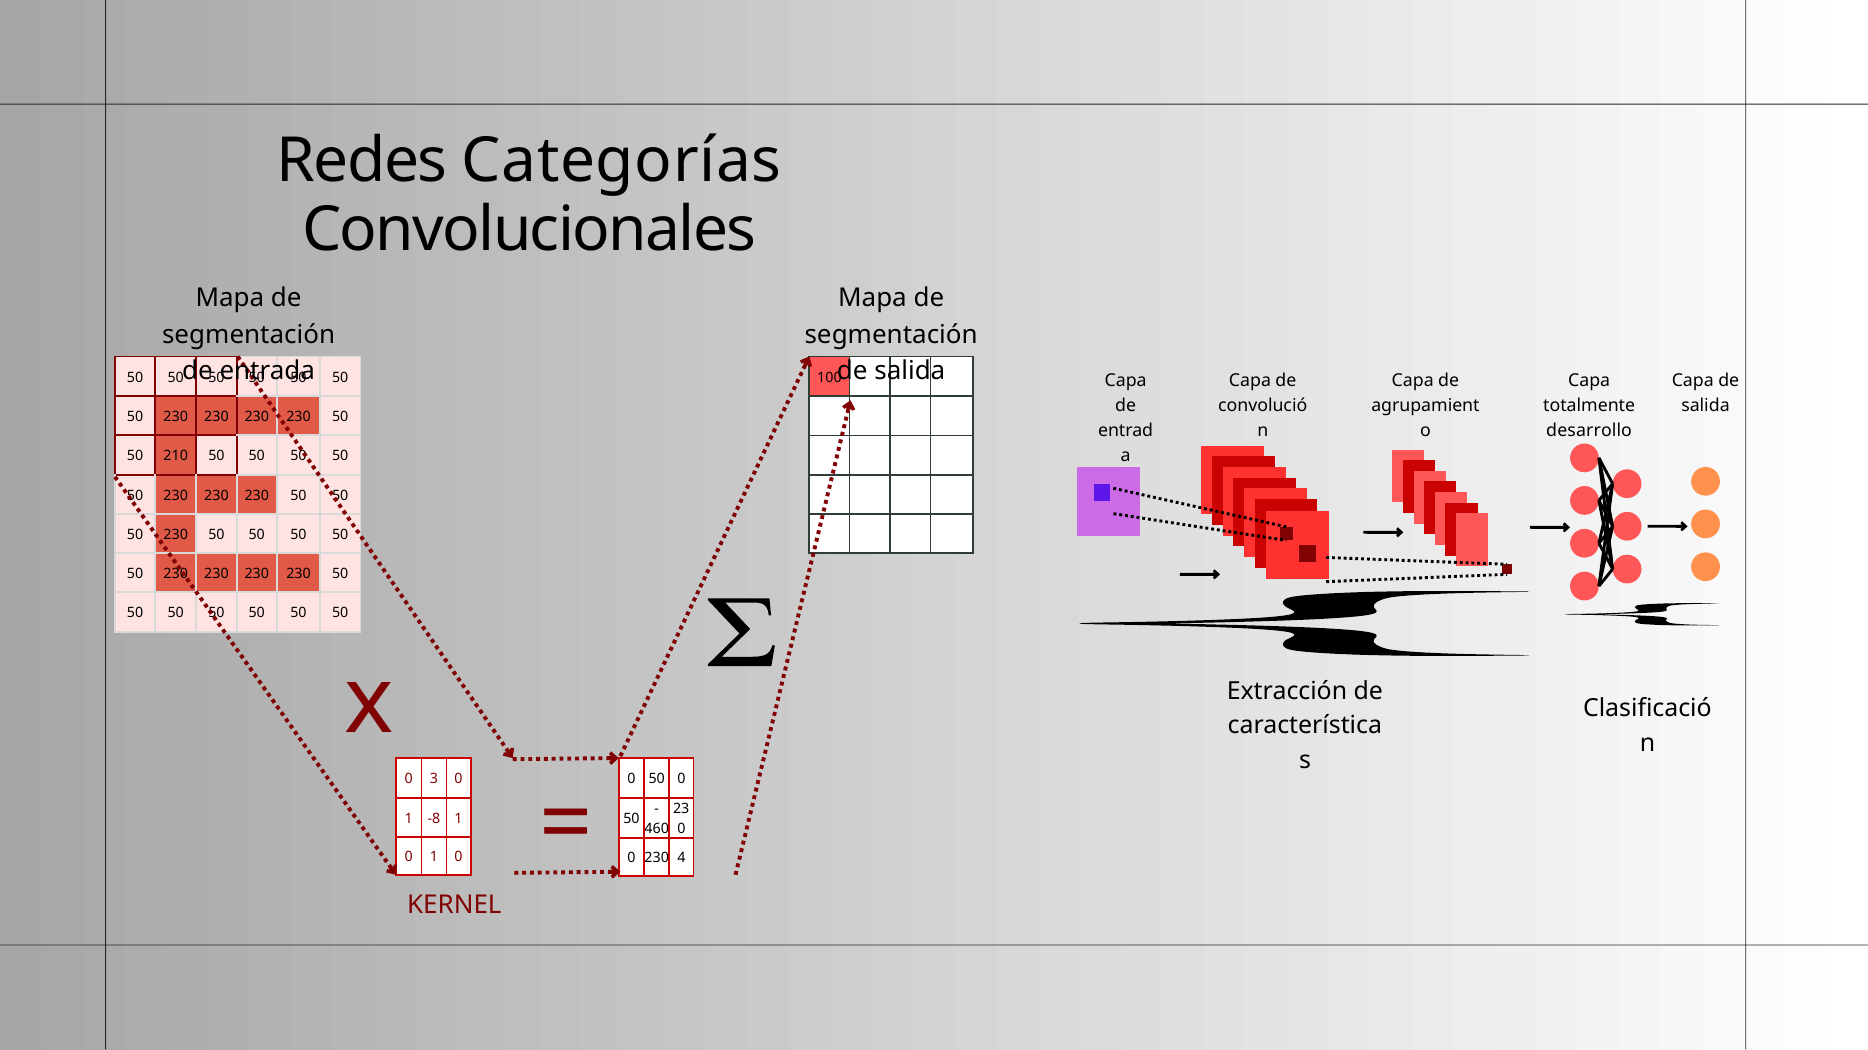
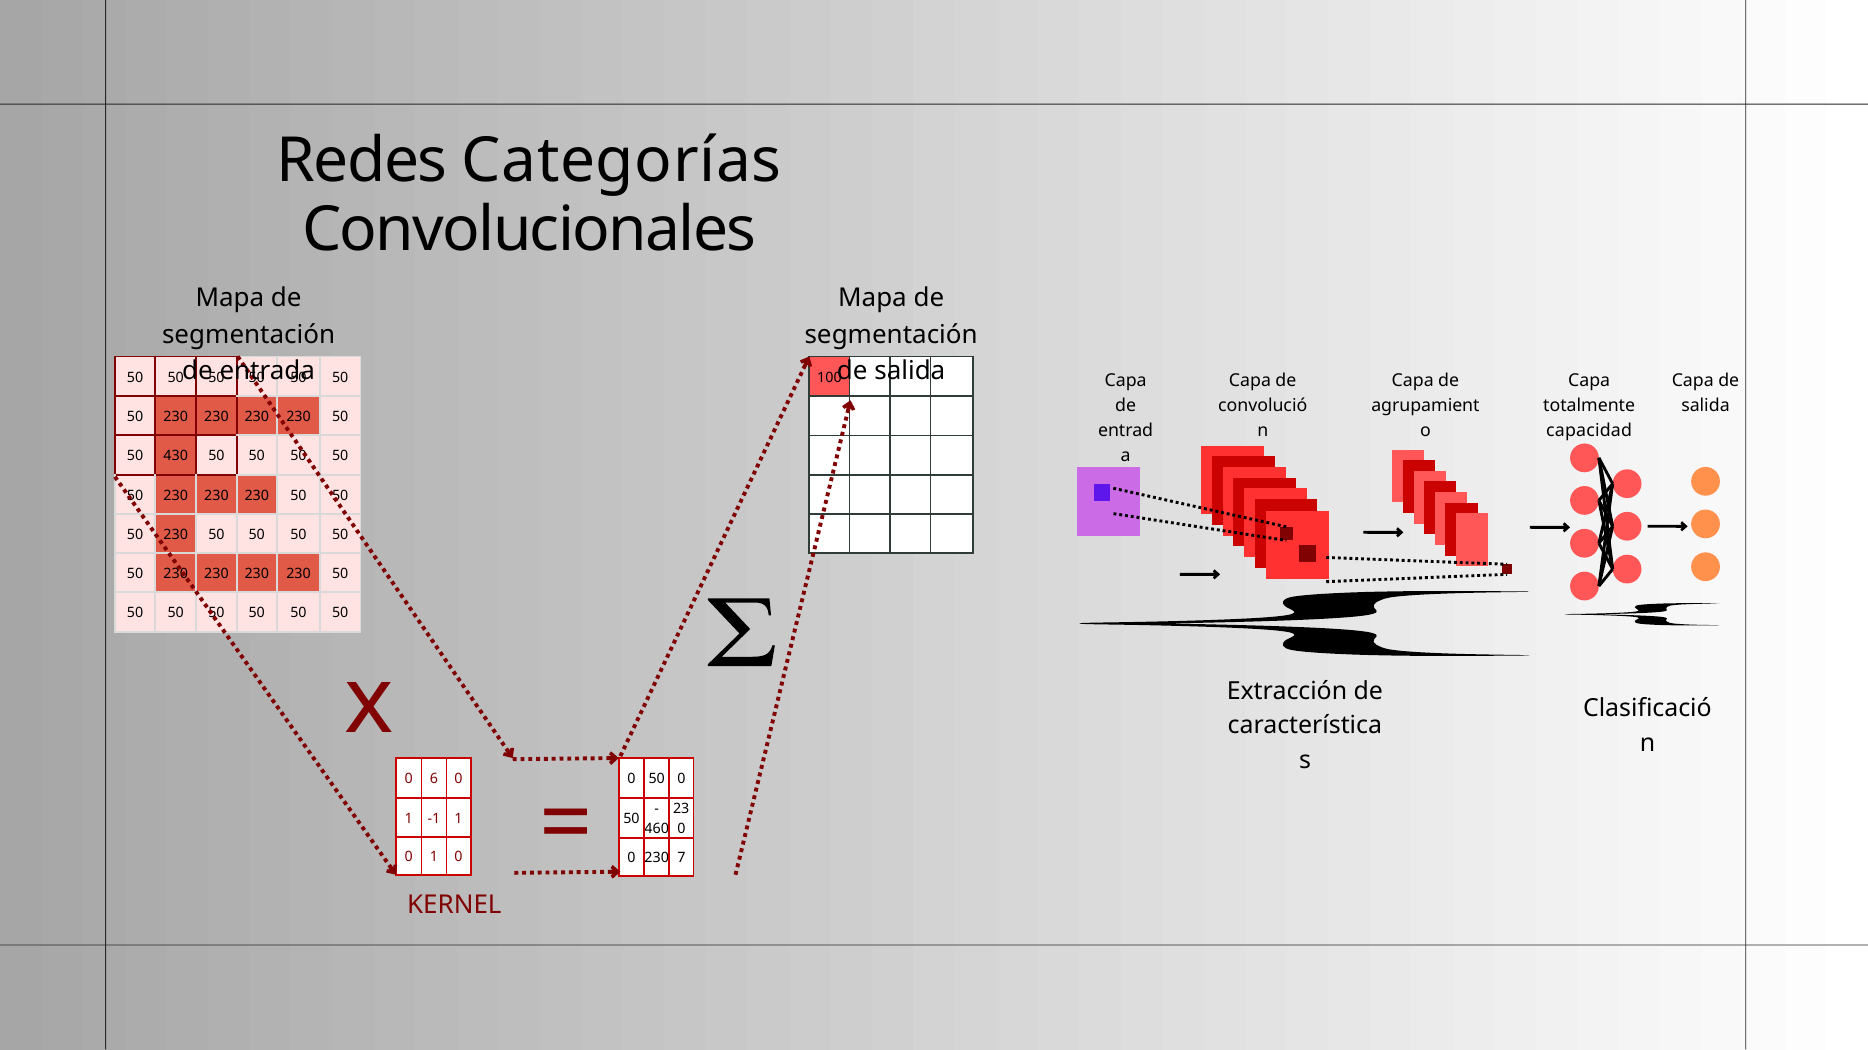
desarrollo: desarrollo -> capacidad
210: 210 -> 430
3: 3 -> 6
-8: -8 -> -1
4: 4 -> 7
